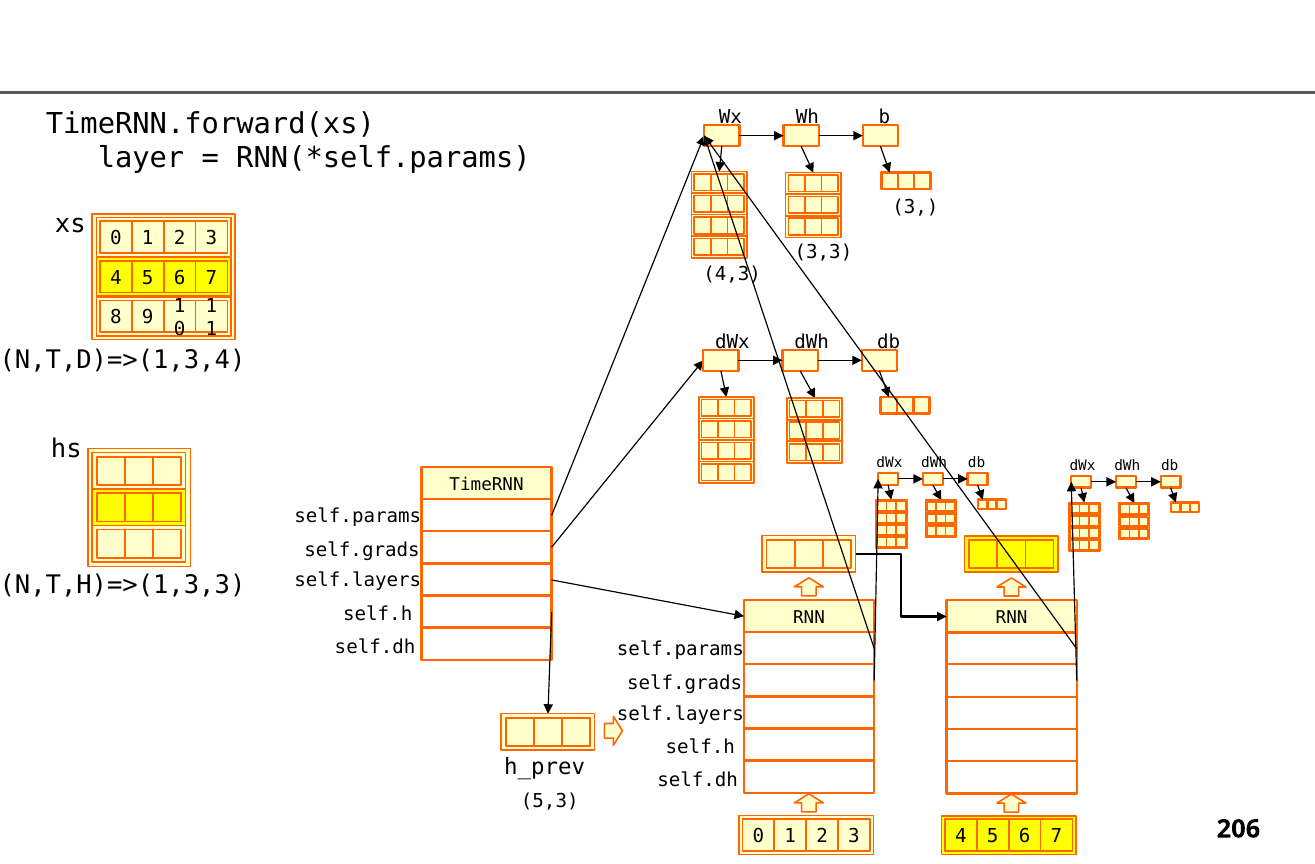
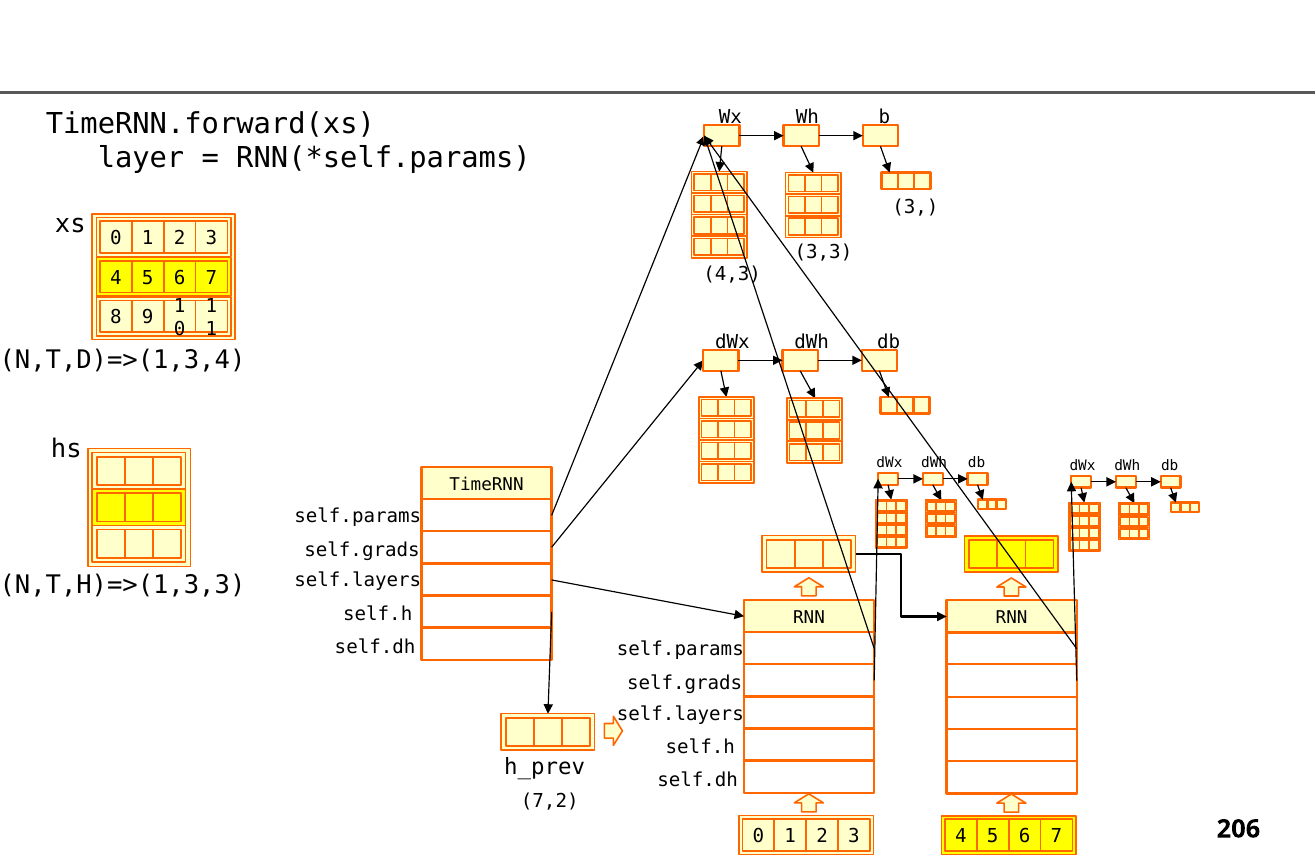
5,3: 5,3 -> 7,2
